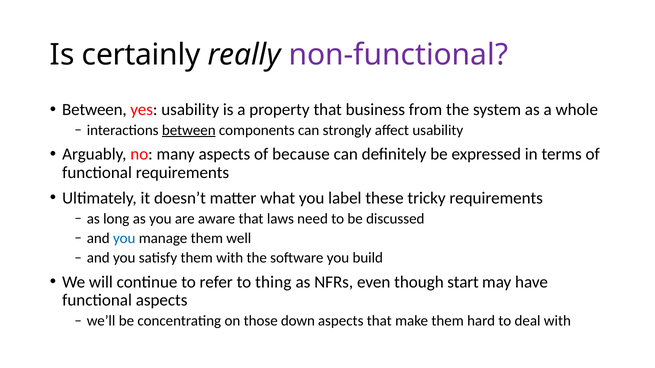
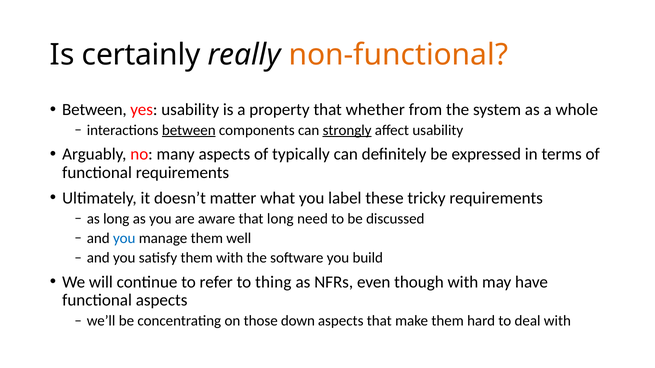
non-functional colour: purple -> orange
business: business -> whether
strongly underline: none -> present
because: because -> typically
that laws: laws -> long
though start: start -> with
